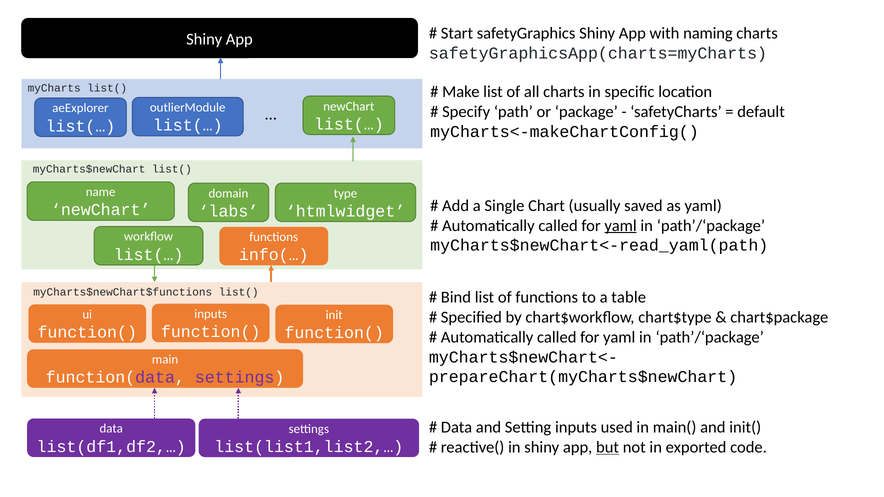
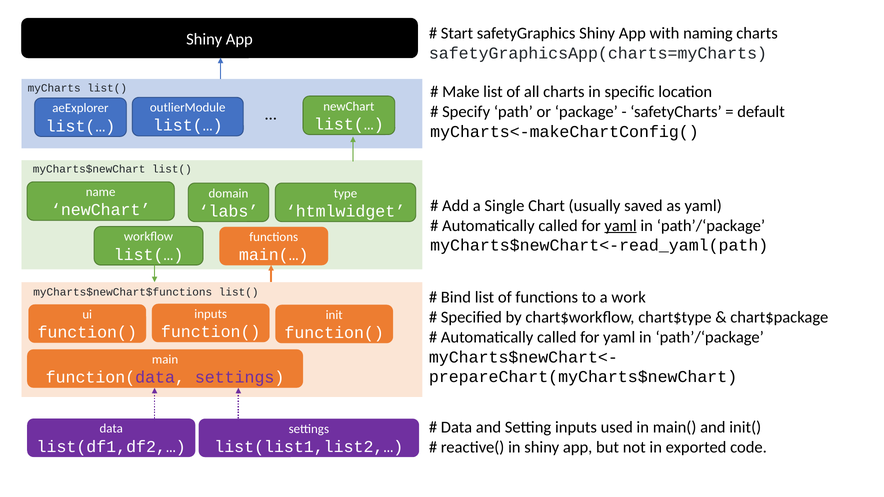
info(…: info(… -> main(…
table: table -> work
but underline: present -> none
